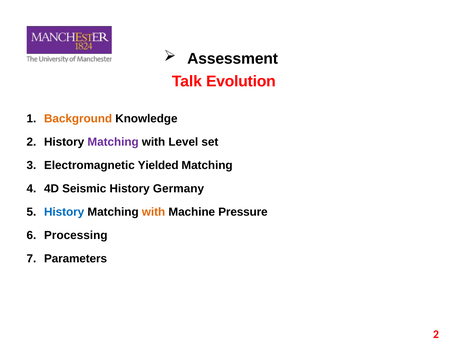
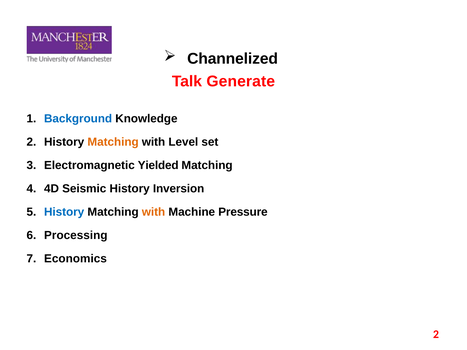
Assessment: Assessment -> Channelized
Evolution: Evolution -> Generate
Background colour: orange -> blue
Matching at (113, 142) colour: purple -> orange
Germany: Germany -> Inversion
Parameters: Parameters -> Economics
